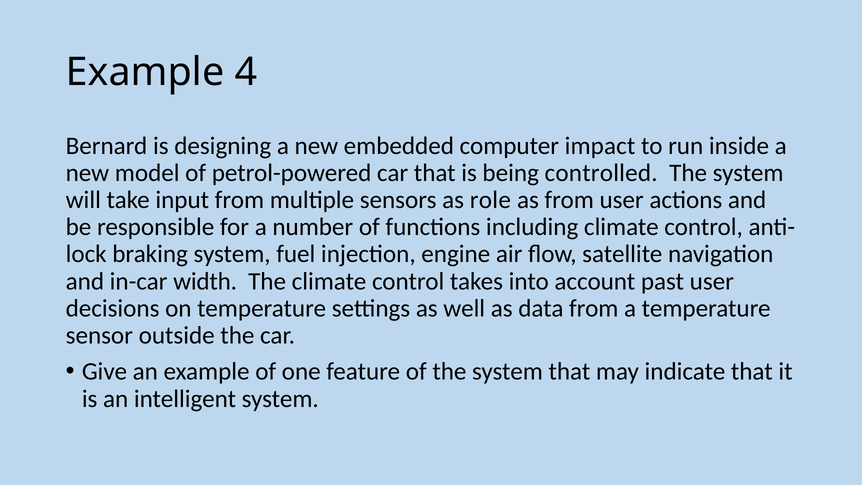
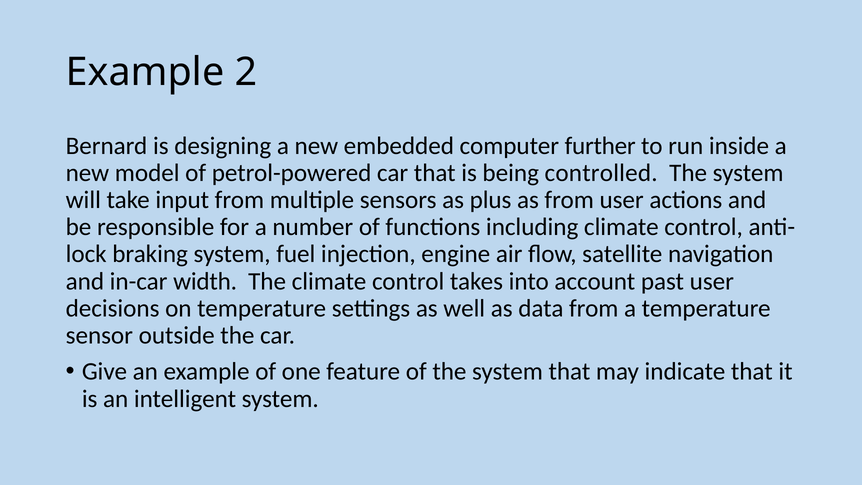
4: 4 -> 2
impact: impact -> further
role: role -> plus
